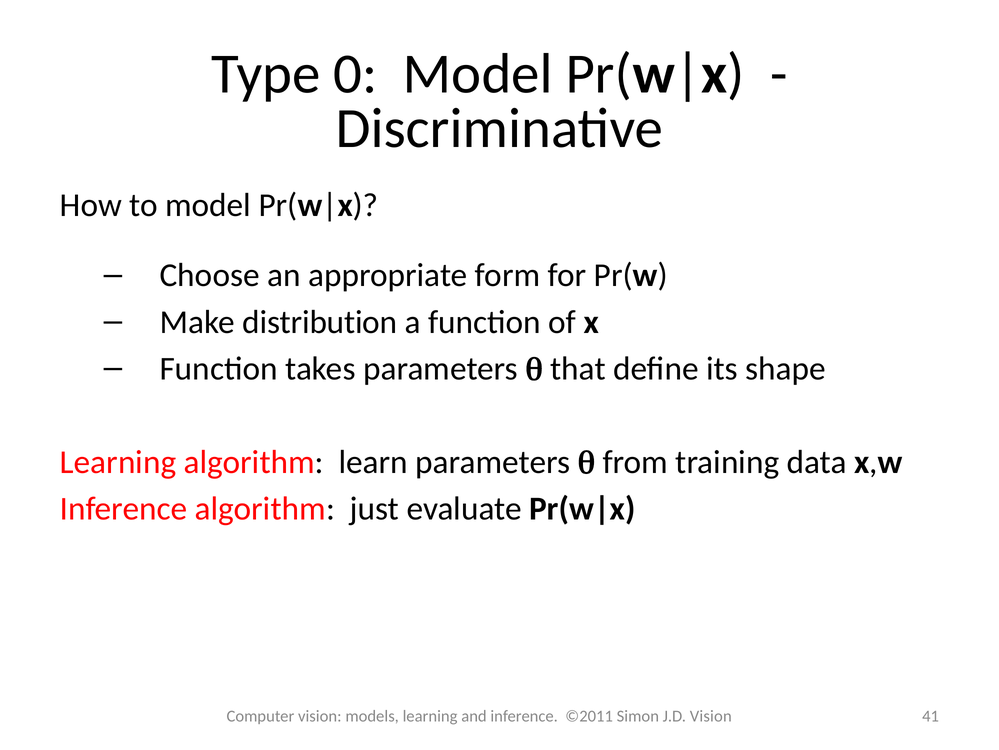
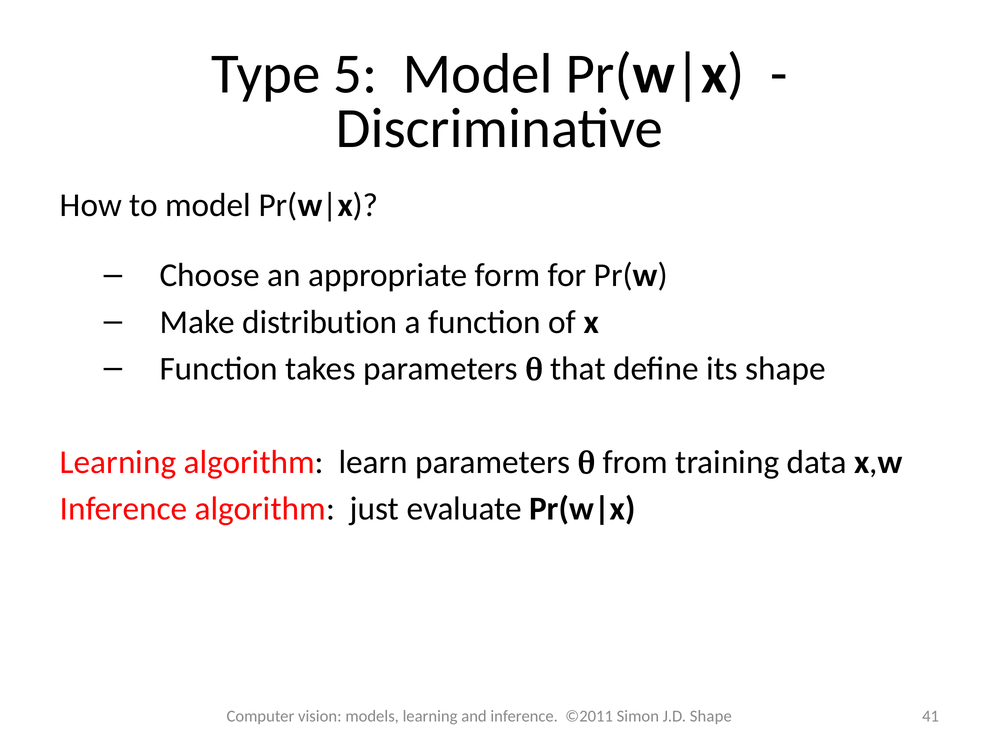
0: 0 -> 5
J.D Vision: Vision -> Shape
